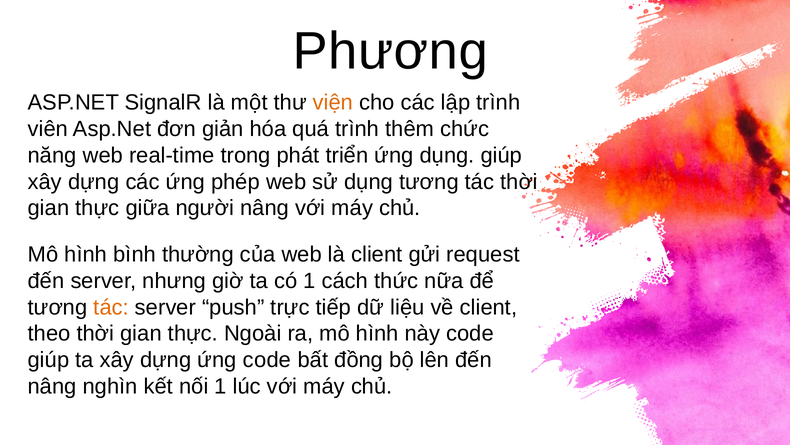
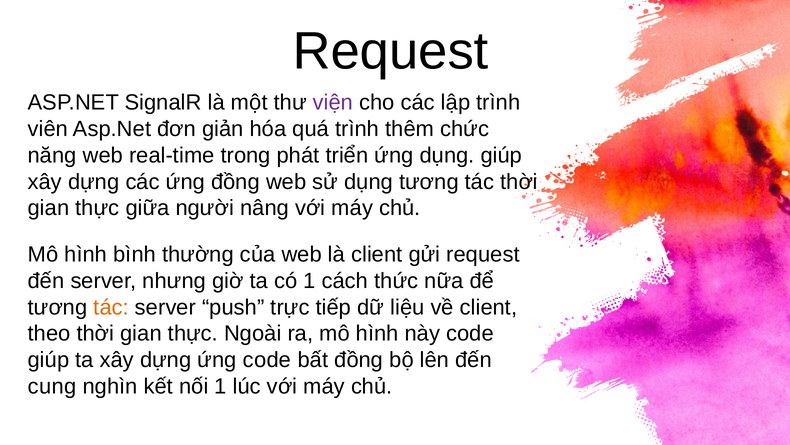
Phương at (390, 51): Phương -> Request
viện colour: orange -> purple
ứng phép: phép -> đồng
nâng at (52, 386): nâng -> cung
